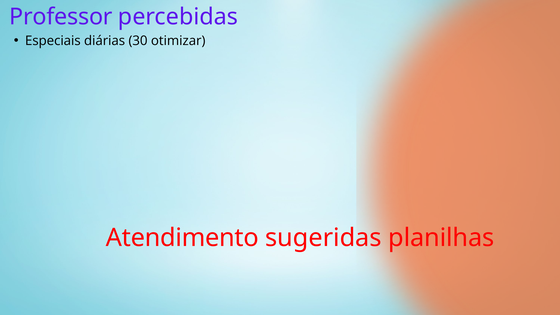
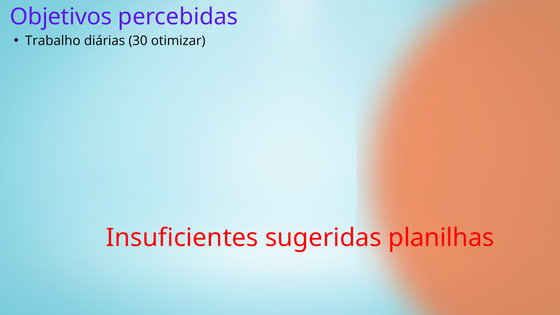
Professor: Professor -> Objetivos
Especiais: Especiais -> Trabalho
Atendimento: Atendimento -> Insuficientes
